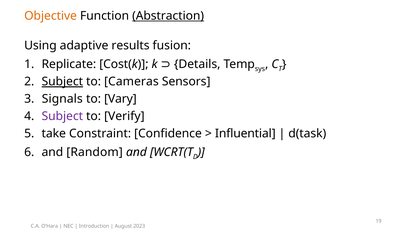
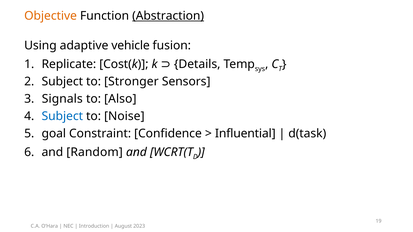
results: results -> vehicle
Subject at (62, 82) underline: present -> none
Cameras: Cameras -> Stronger
Vary: Vary -> Also
Subject at (62, 116) colour: purple -> blue
Verify: Verify -> Noise
take: take -> goal
